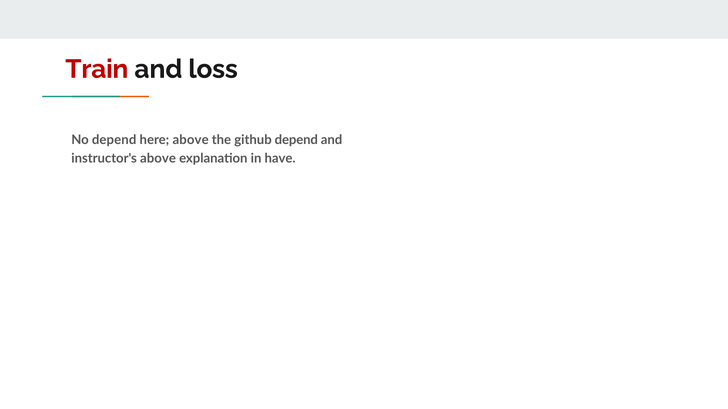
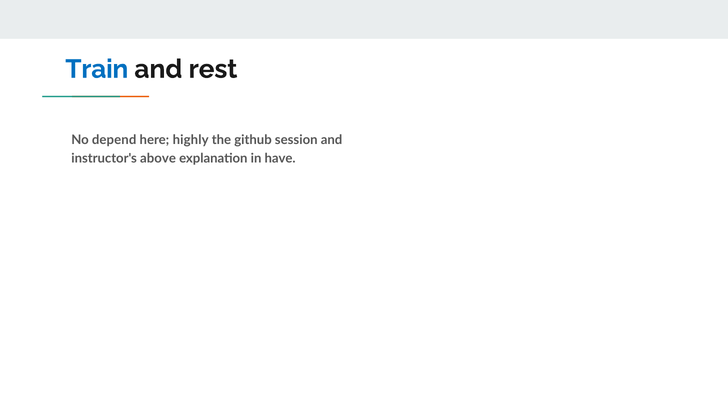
Train colour: red -> blue
loss: loss -> rest
here above: above -> highly
github depend: depend -> session
